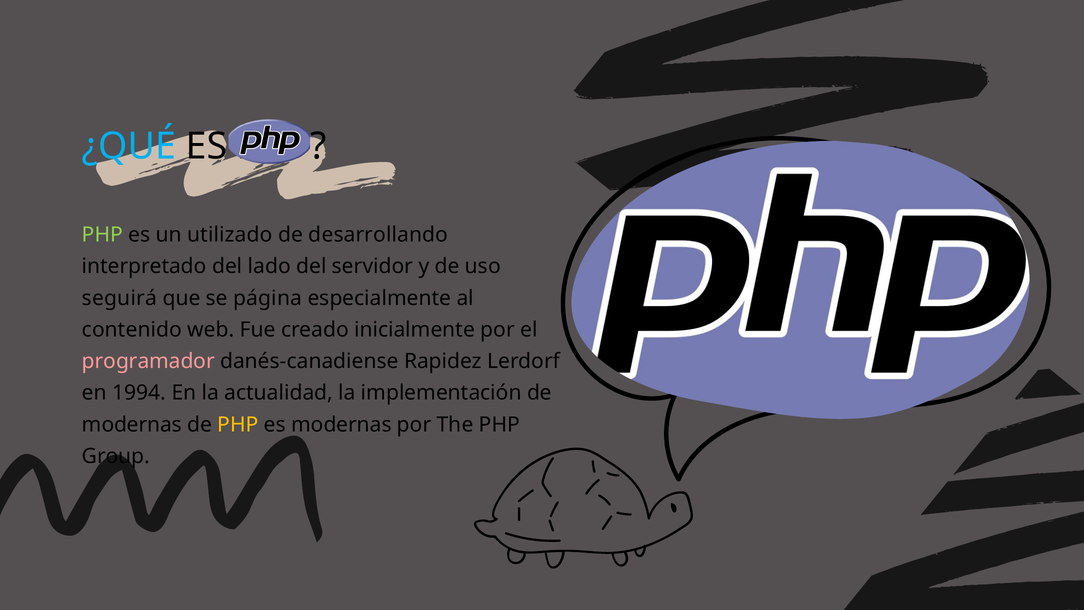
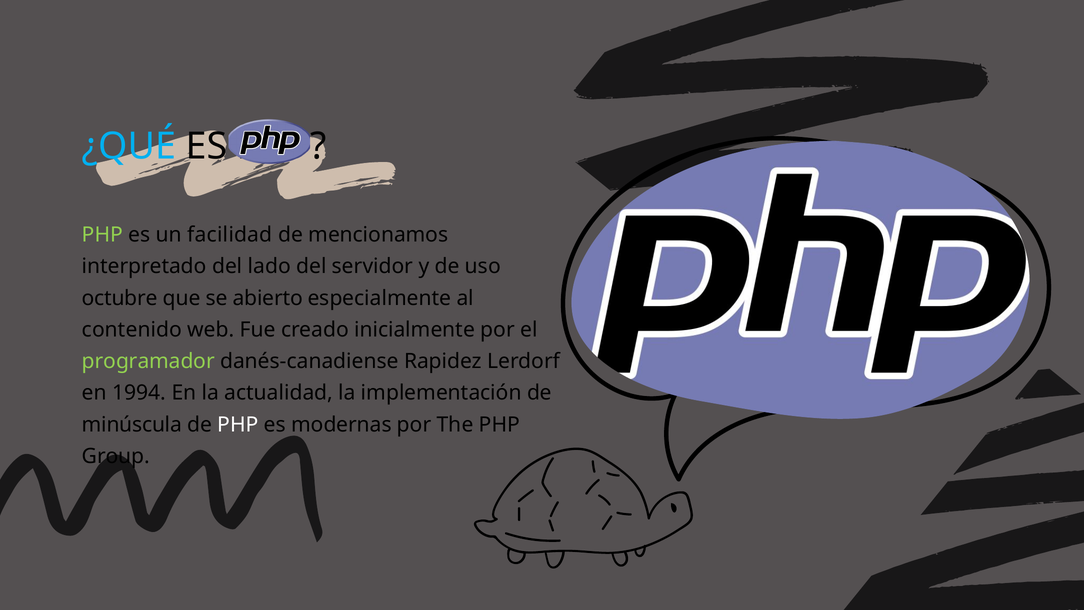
utilizado: utilizado -> facilidad
desarrollando: desarrollando -> mencionamos
seguirá: seguirá -> octubre
página: página -> abierto
programador colour: pink -> light green
modernas at (132, 424): modernas -> minúscula
PHP at (238, 424) colour: yellow -> white
